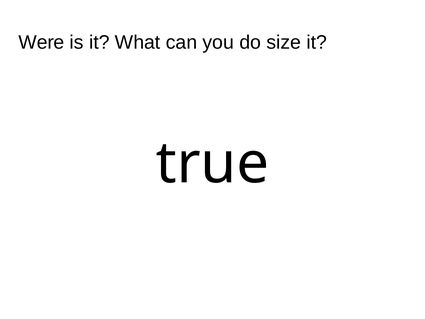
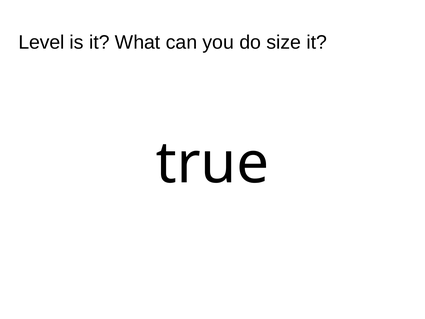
Were: Were -> Level
